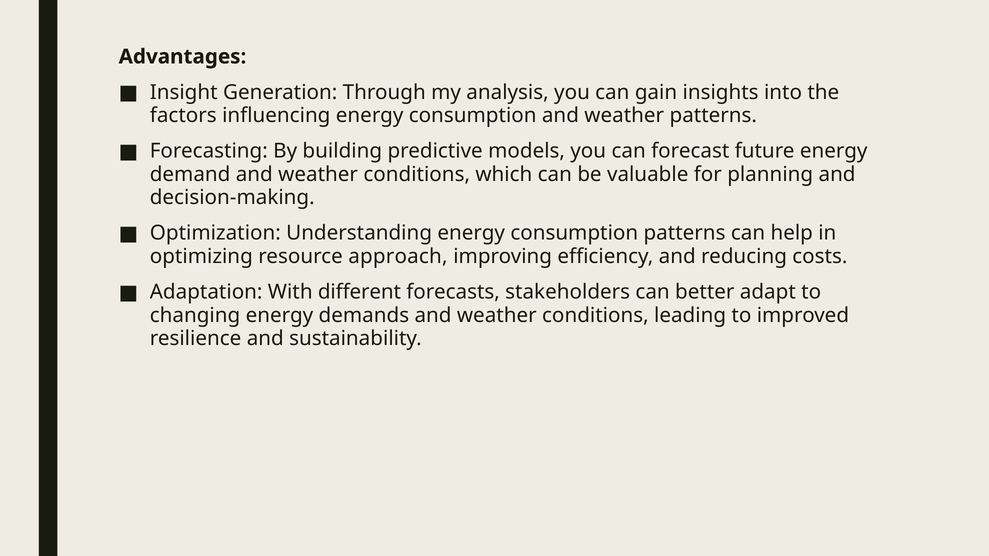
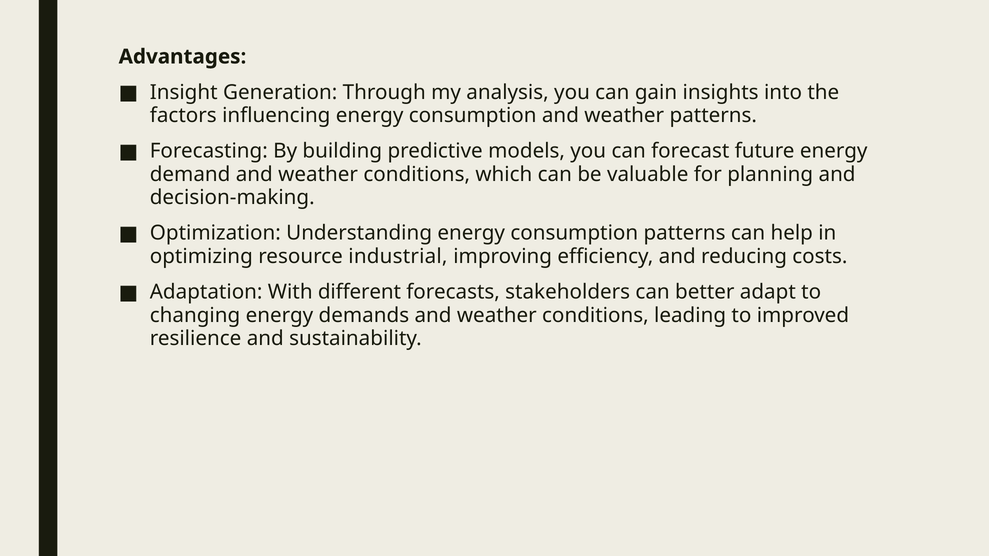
approach: approach -> industrial
